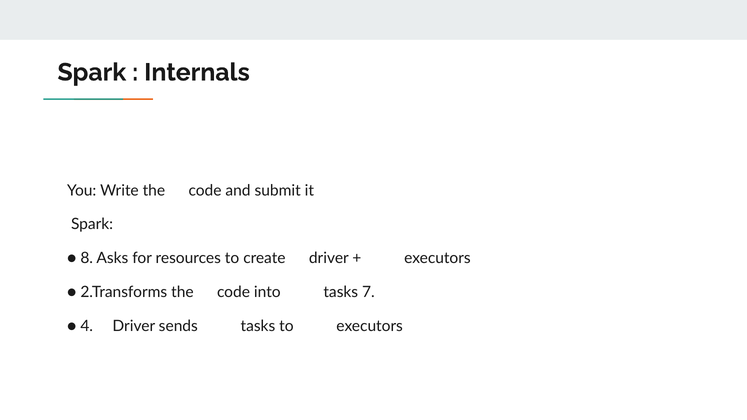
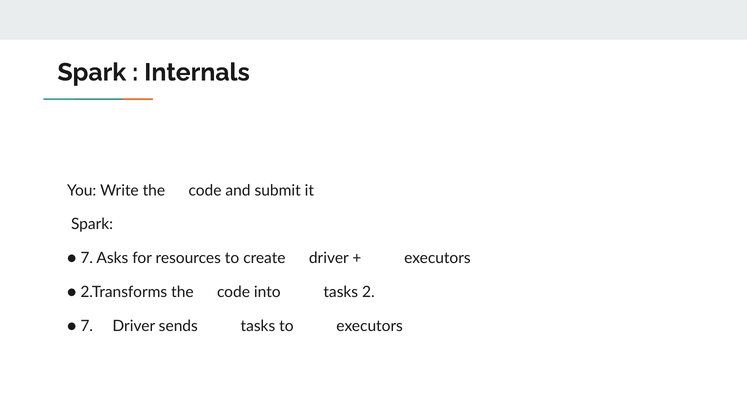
8 at (87, 258): 8 -> 7
7: 7 -> 2
4 at (87, 326): 4 -> 7
